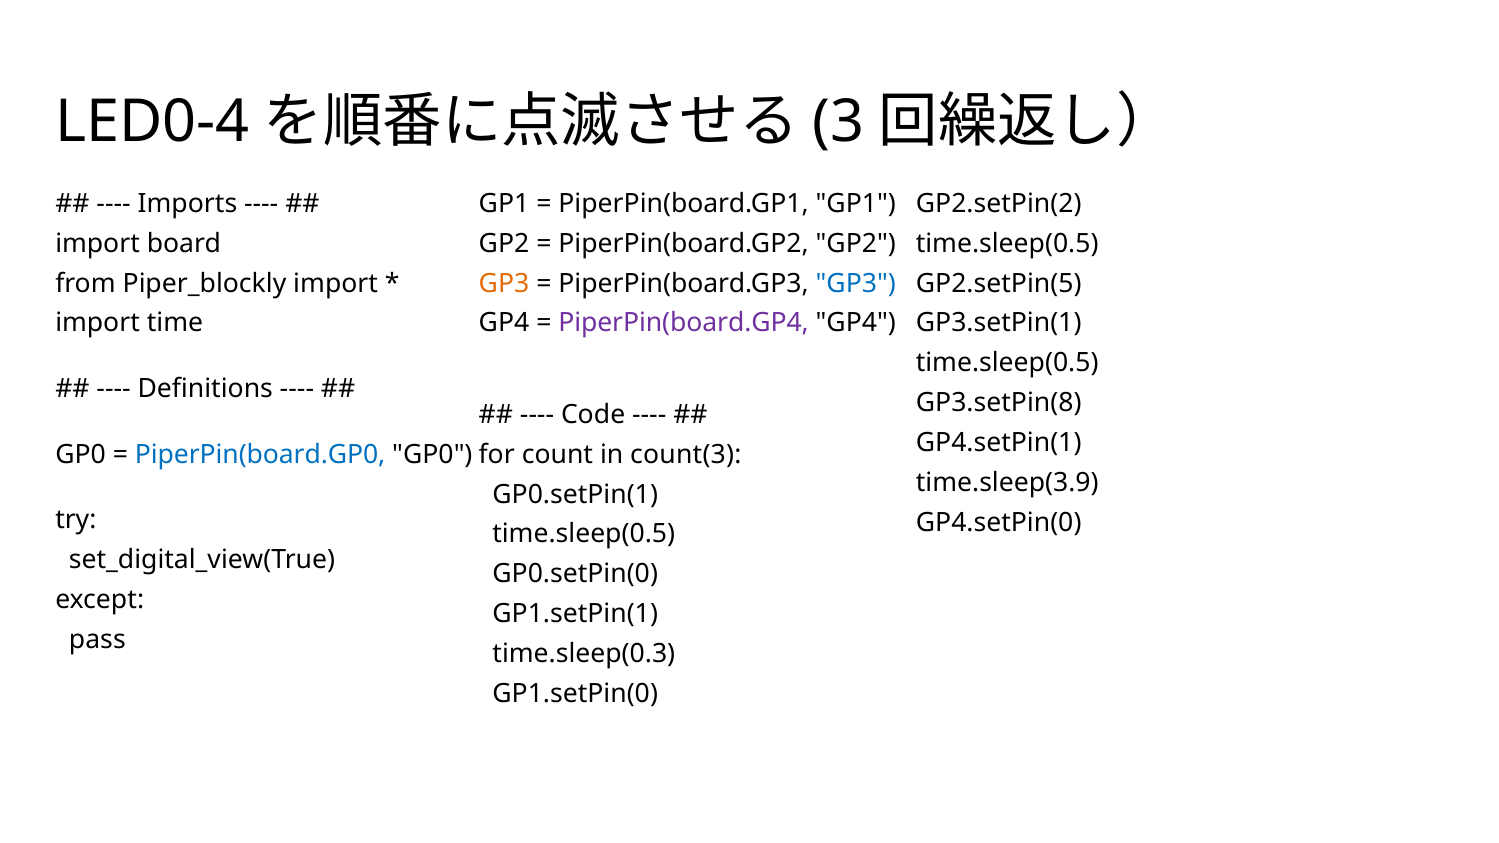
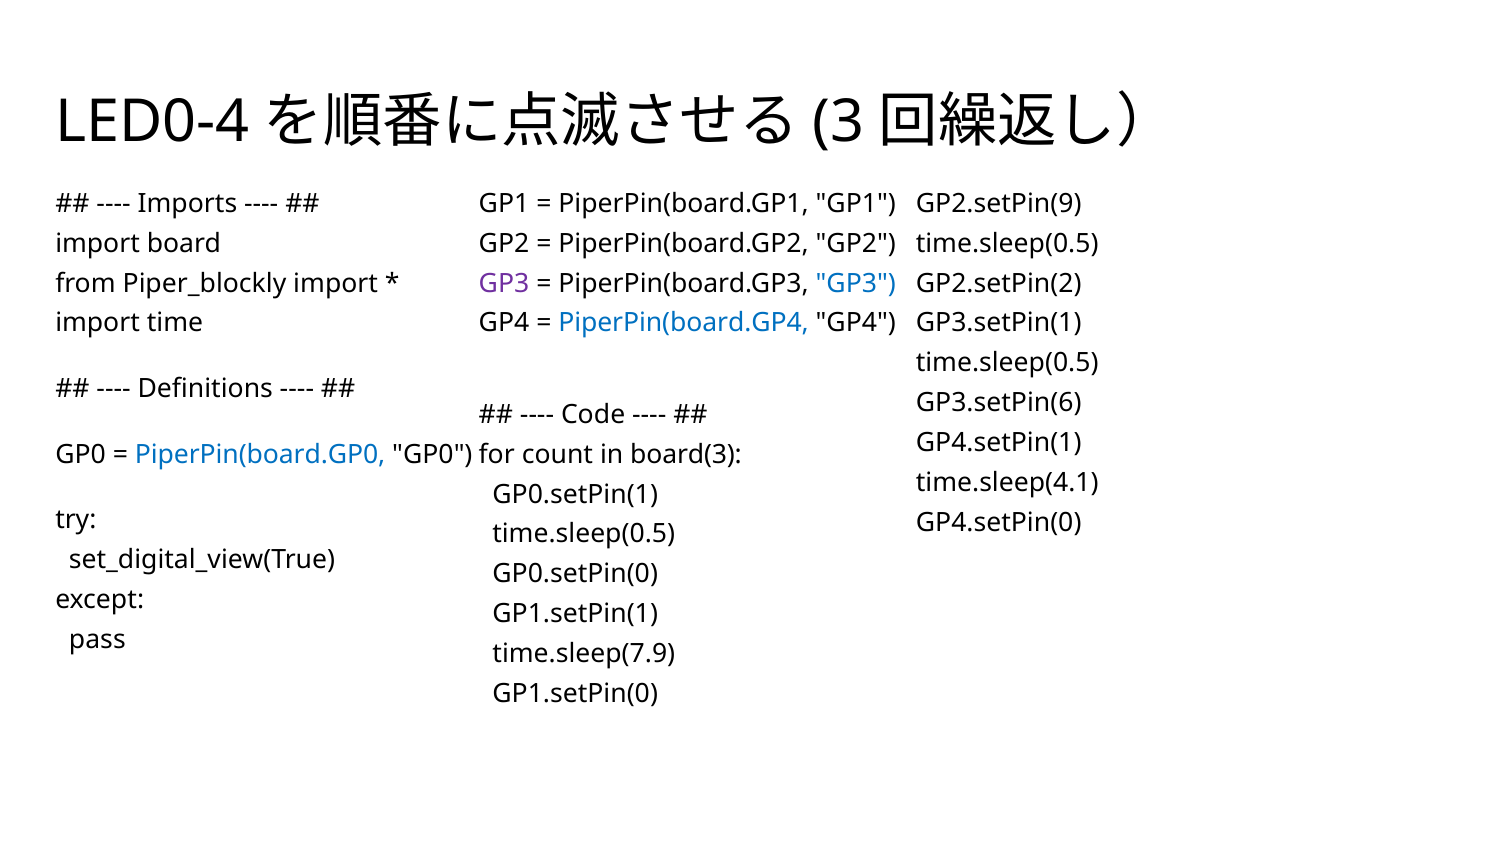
GP2.setPin(2: GP2.setPin(2 -> GP2.setPin(9
GP3 at (504, 283) colour: orange -> purple
GP2.setPin(5: GP2.setPin(5 -> GP2.setPin(2
PiperPin(board.GP4 colour: purple -> blue
GP3.setPin(8: GP3.setPin(8 -> GP3.setPin(6
count(3: count(3 -> board(3
time.sleep(3.9: time.sleep(3.9 -> time.sleep(4.1
time.sleep(0.3: time.sleep(0.3 -> time.sleep(7.9
